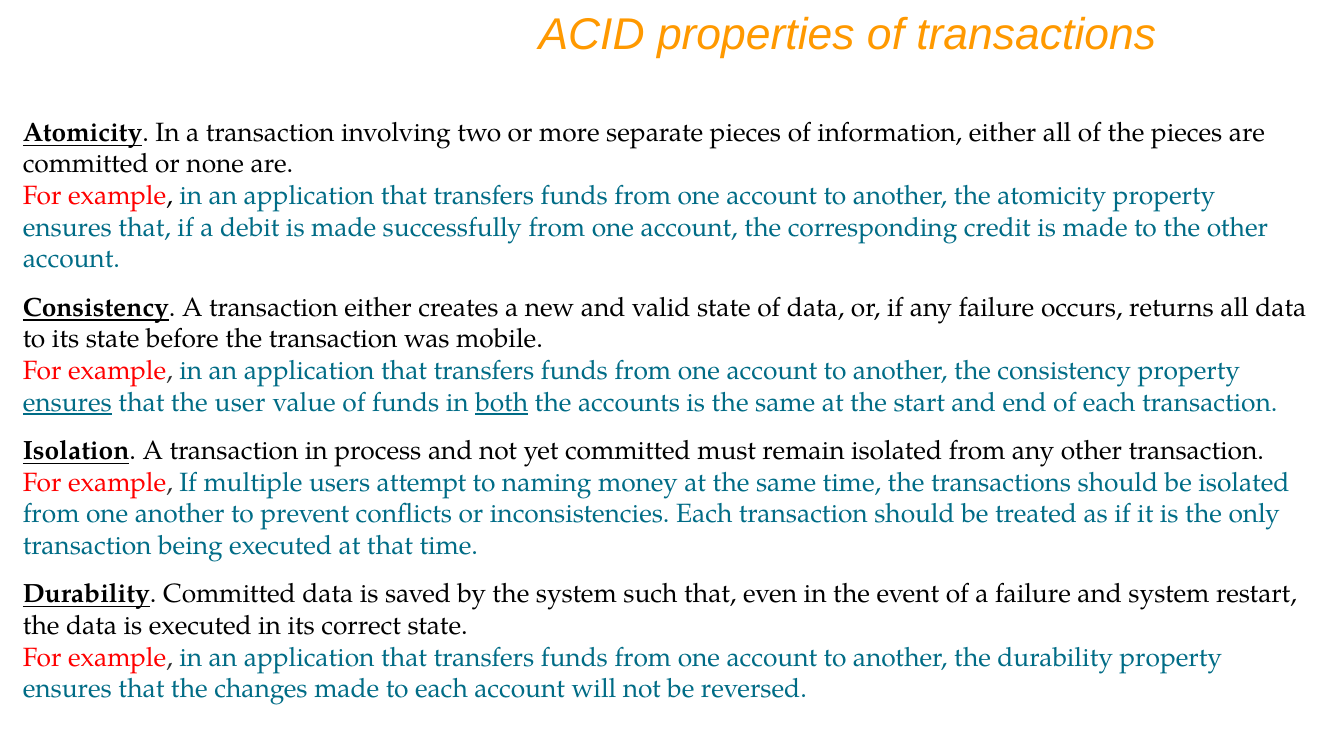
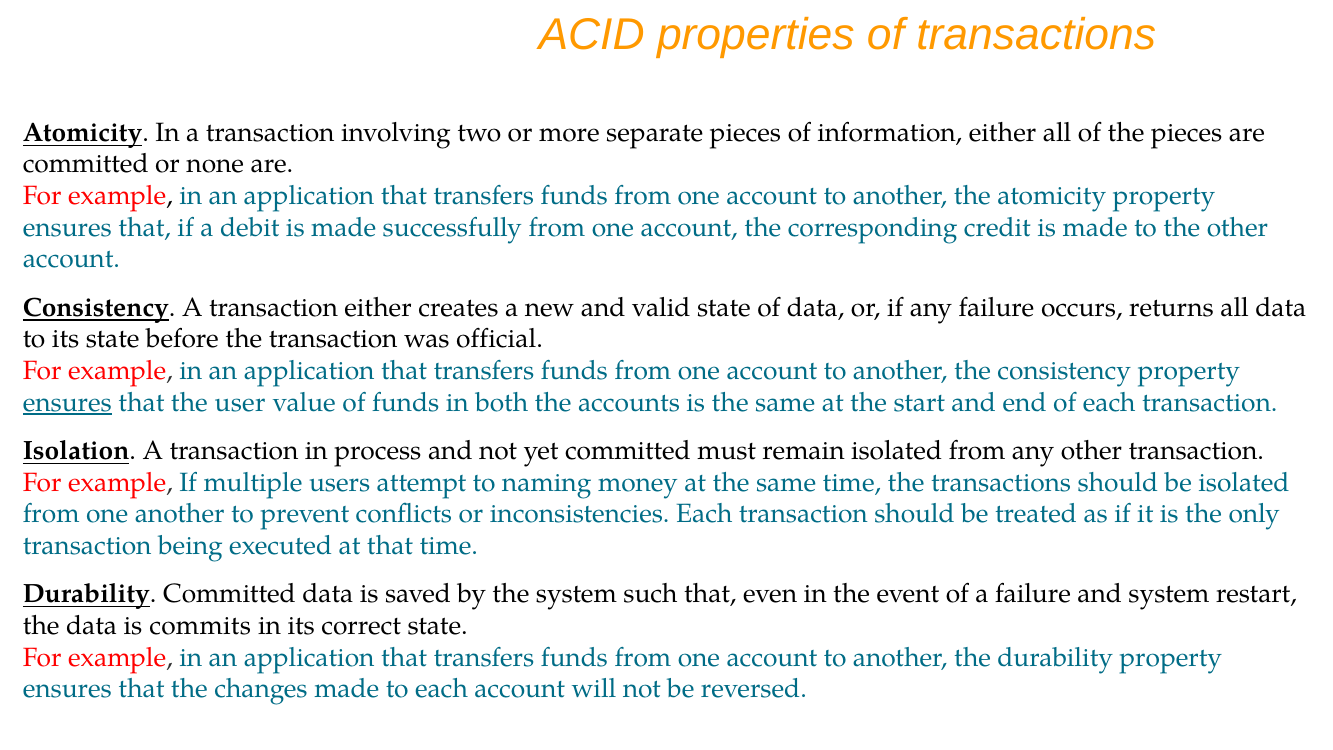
mobile: mobile -> official
both underline: present -> none
is executed: executed -> commits
